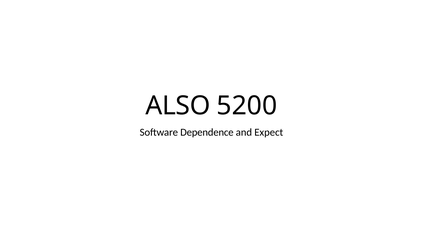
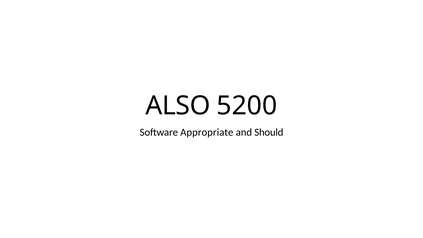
Dependence: Dependence -> Appropriate
Expect: Expect -> Should
